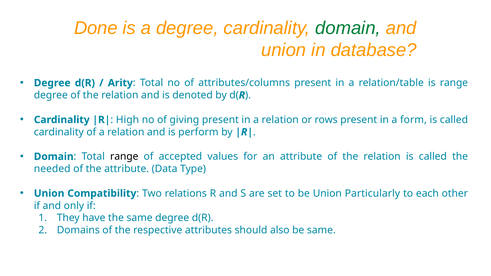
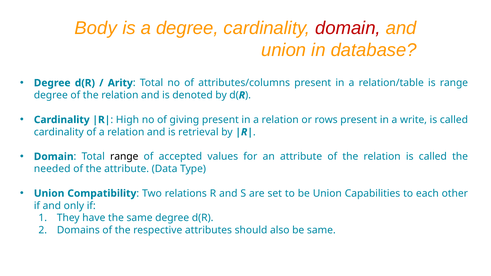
Done: Done -> Body
domain at (348, 28) colour: green -> red
form: form -> write
perform: perform -> retrieval
Particularly: Particularly -> Capabilities
